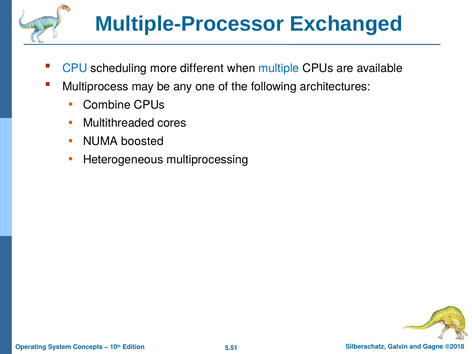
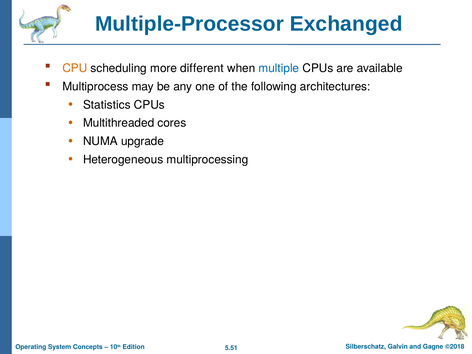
CPU colour: blue -> orange
Combine: Combine -> Statistics
boosted: boosted -> upgrade
